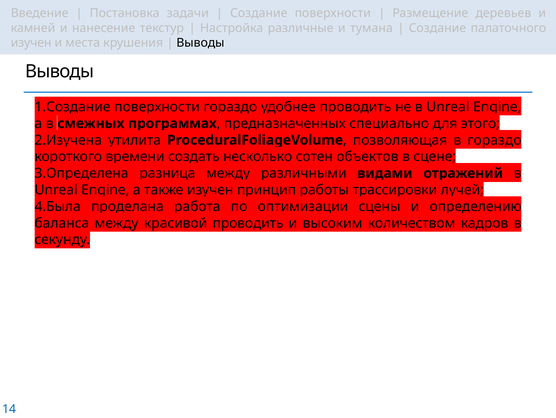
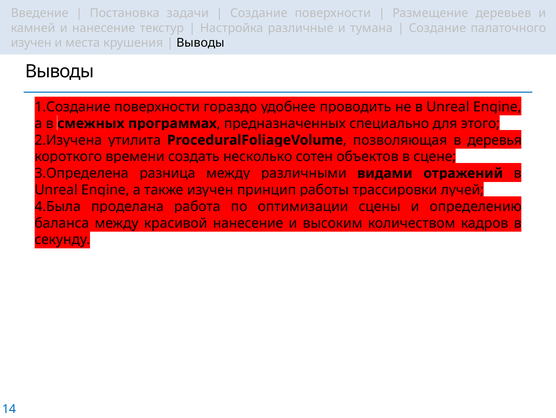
в гораздо: гораздо -> деревья
красивой проводить: проводить -> нанесение
